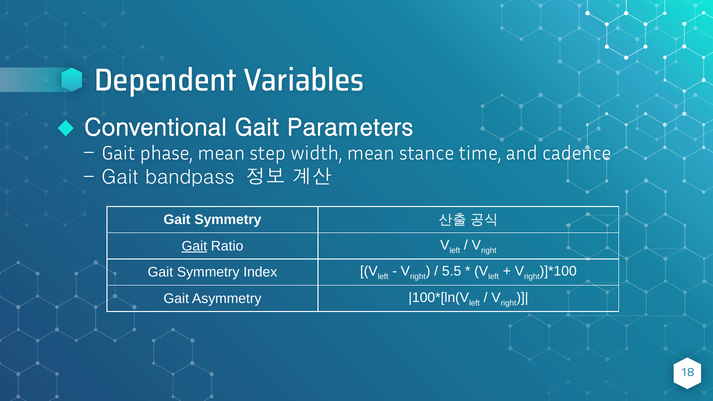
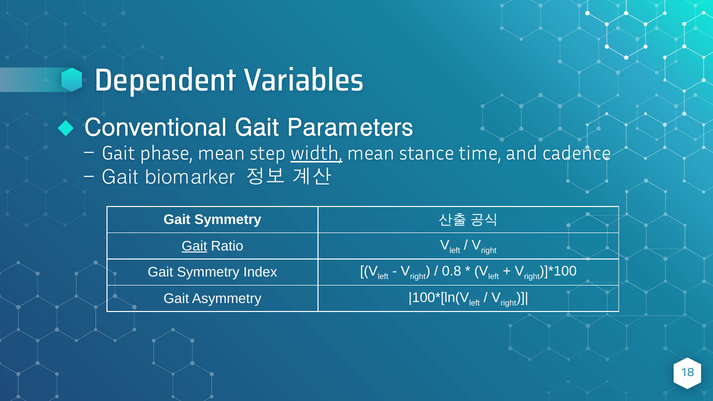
width underline: none -> present
bandpass: bandpass -> biomarker
5.5: 5.5 -> 0.8
